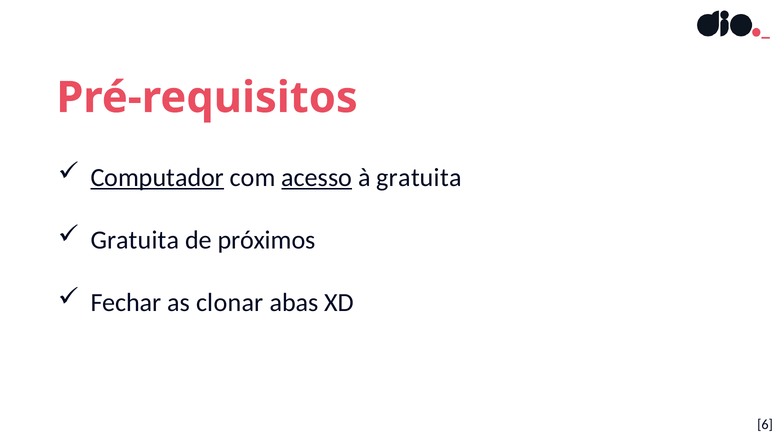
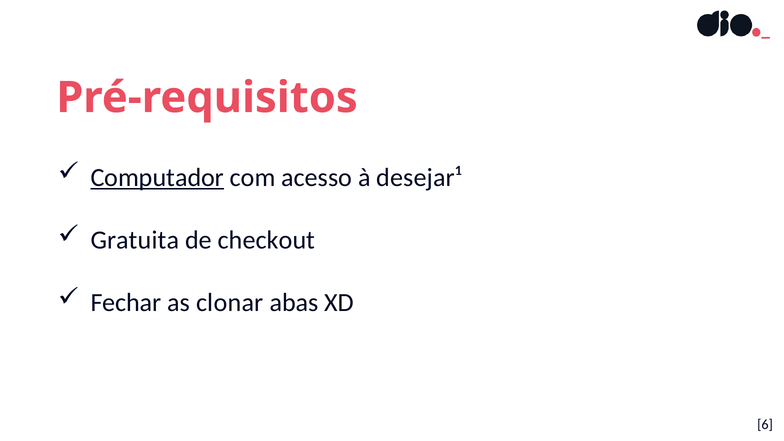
acesso underline: present -> none
à gratuita: gratuita -> desejar¹
próximos: próximos -> checkout
